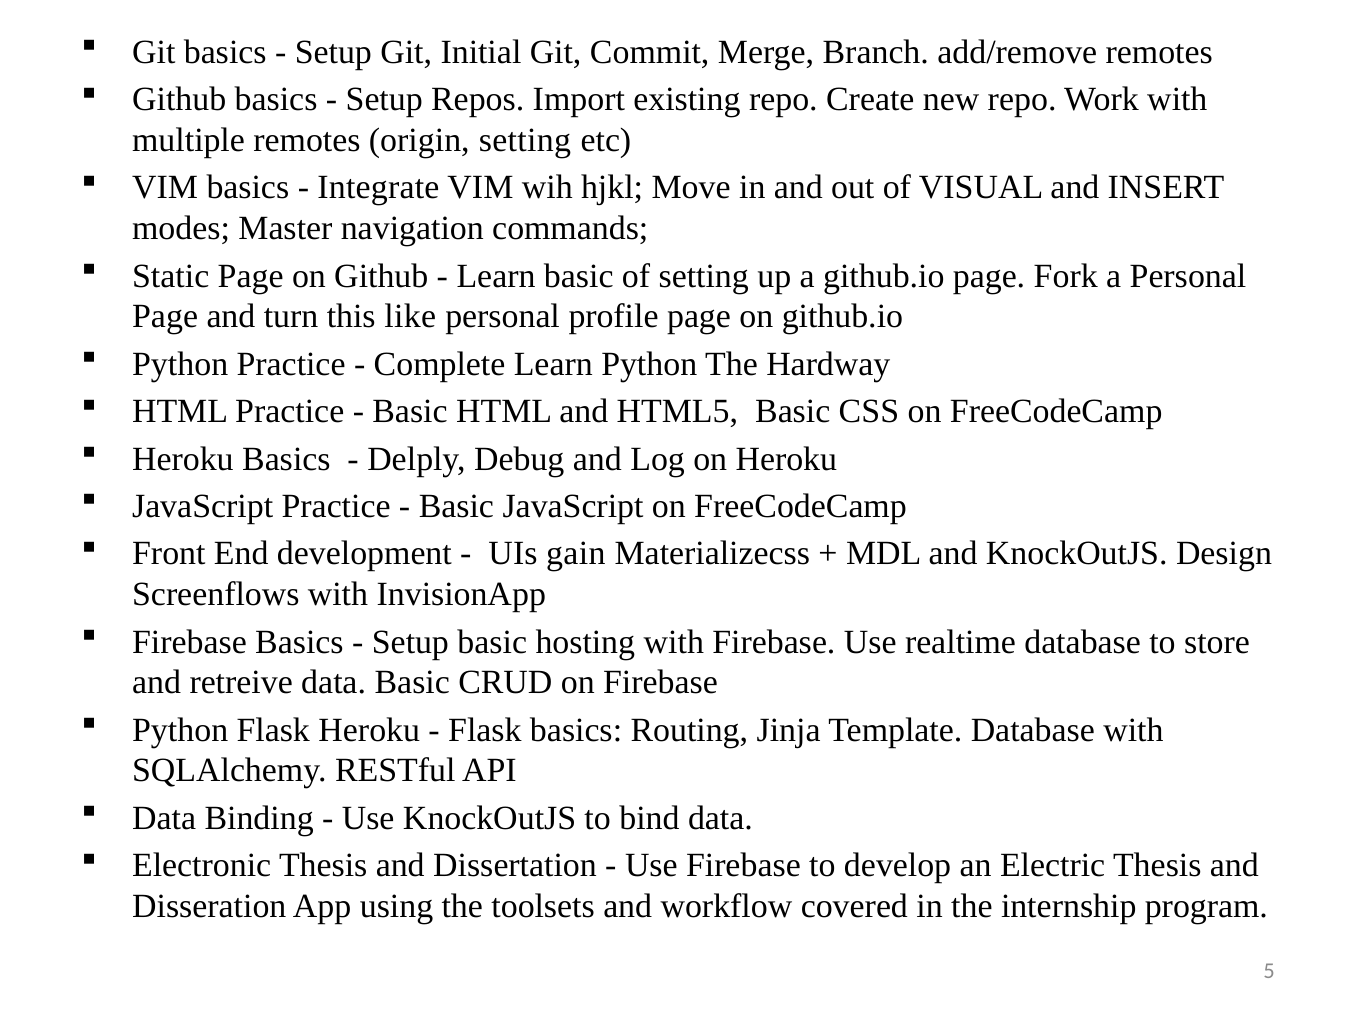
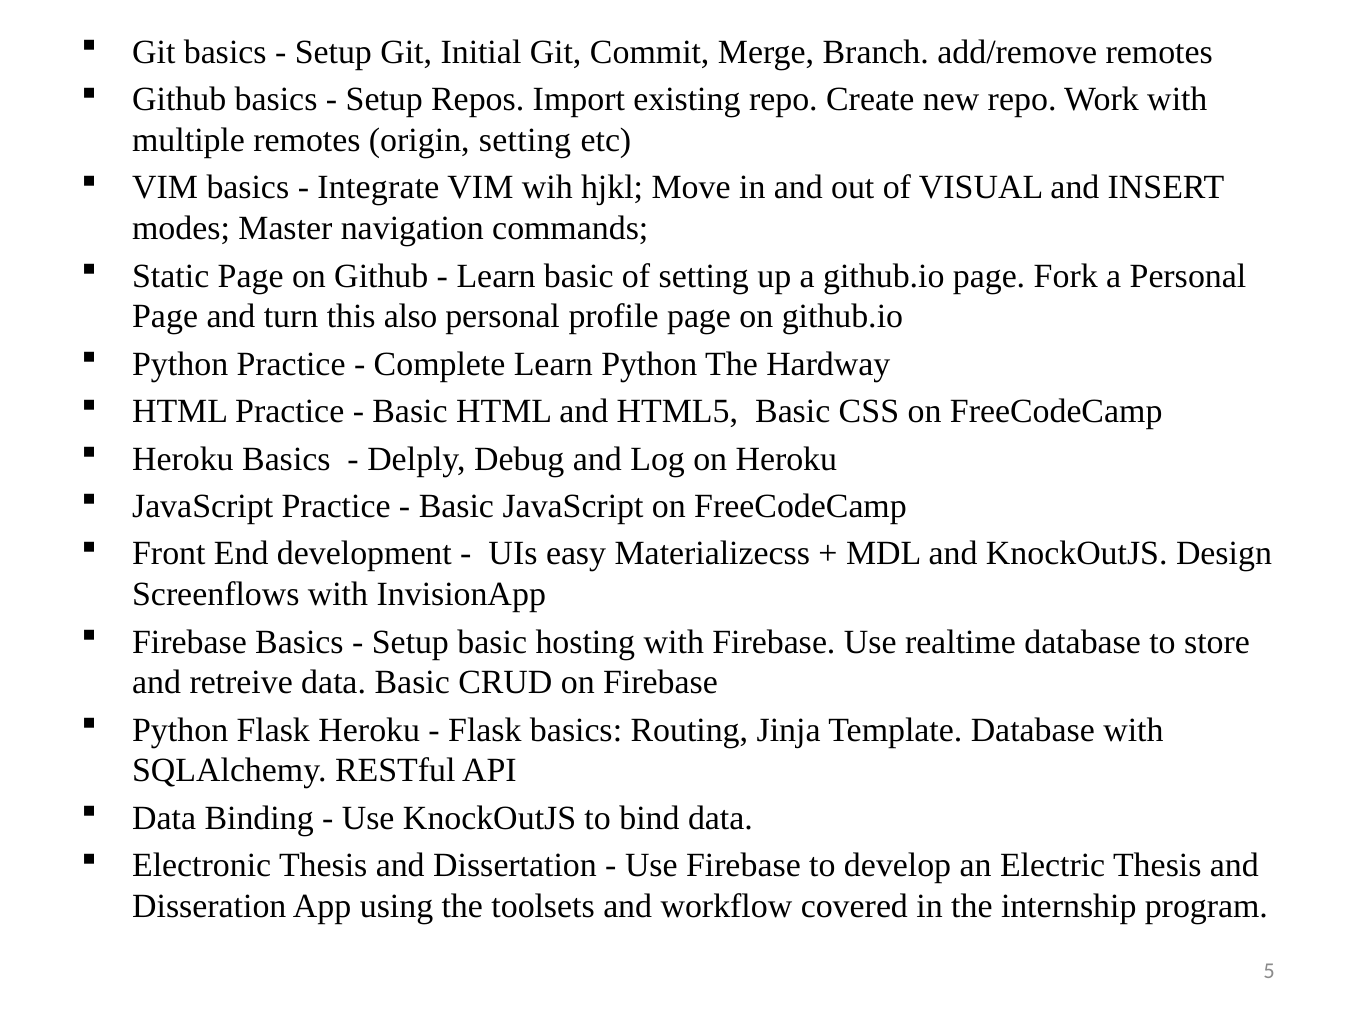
like: like -> also
gain: gain -> easy
